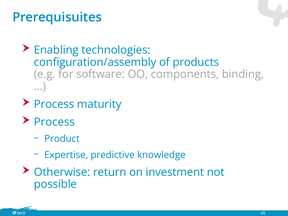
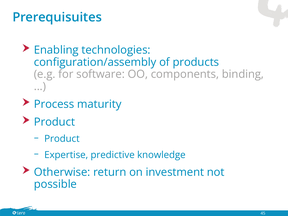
Process at (54, 122): Process -> Product
